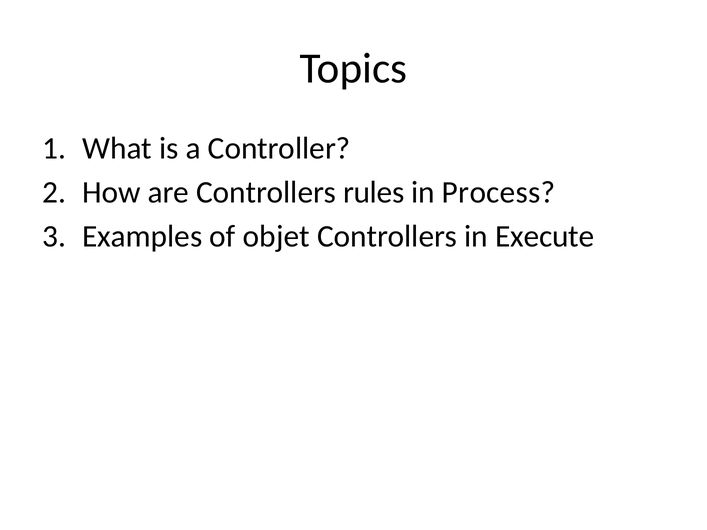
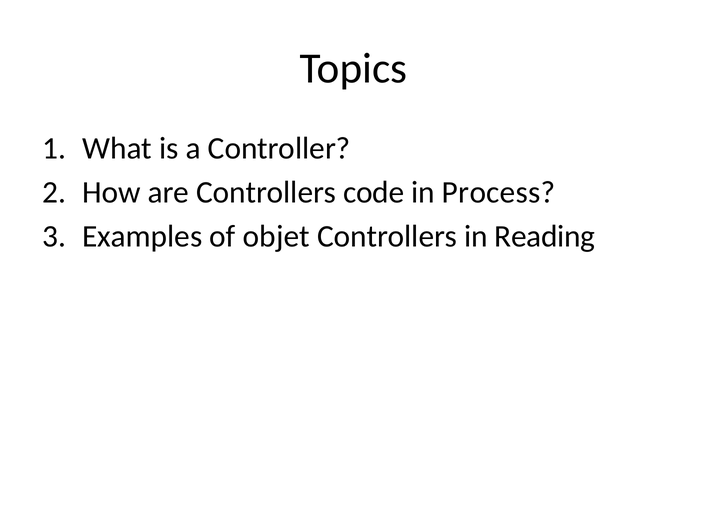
rules: rules -> code
Execute: Execute -> Reading
